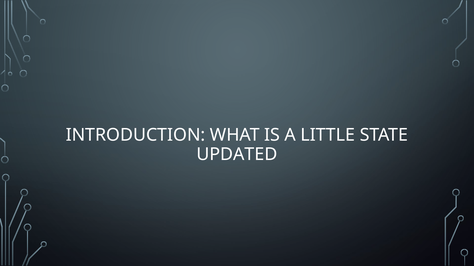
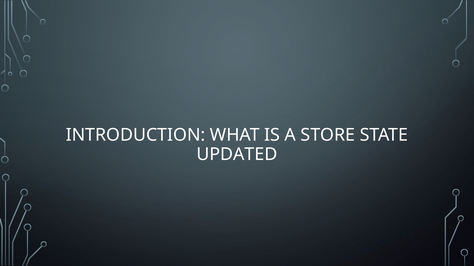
LITTLE: LITTLE -> STORE
